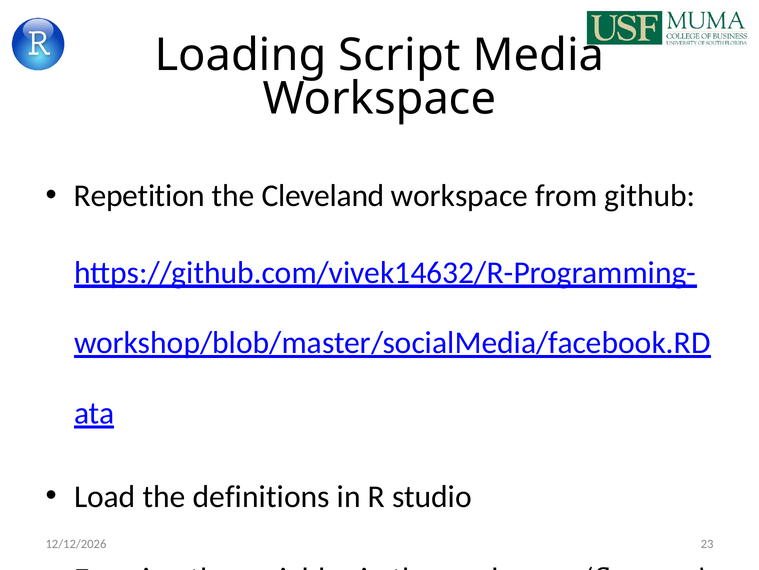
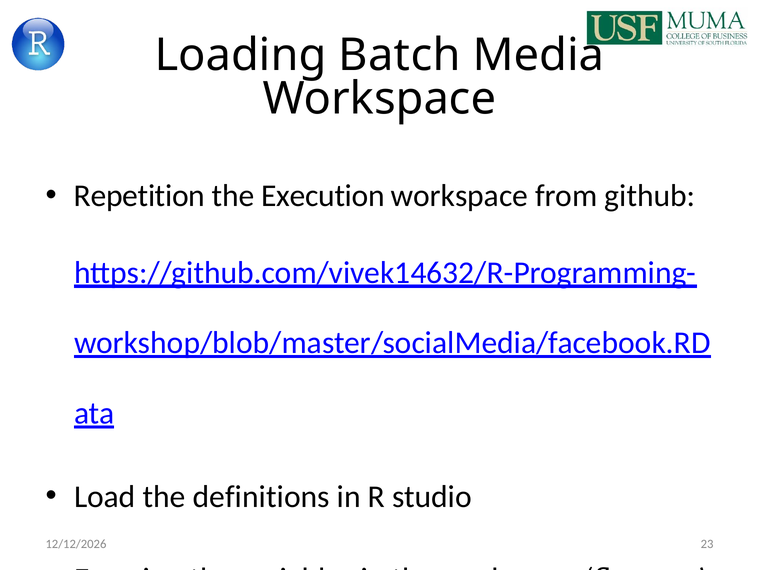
Script: Script -> Batch
Cleveland: Cleveland -> Execution
